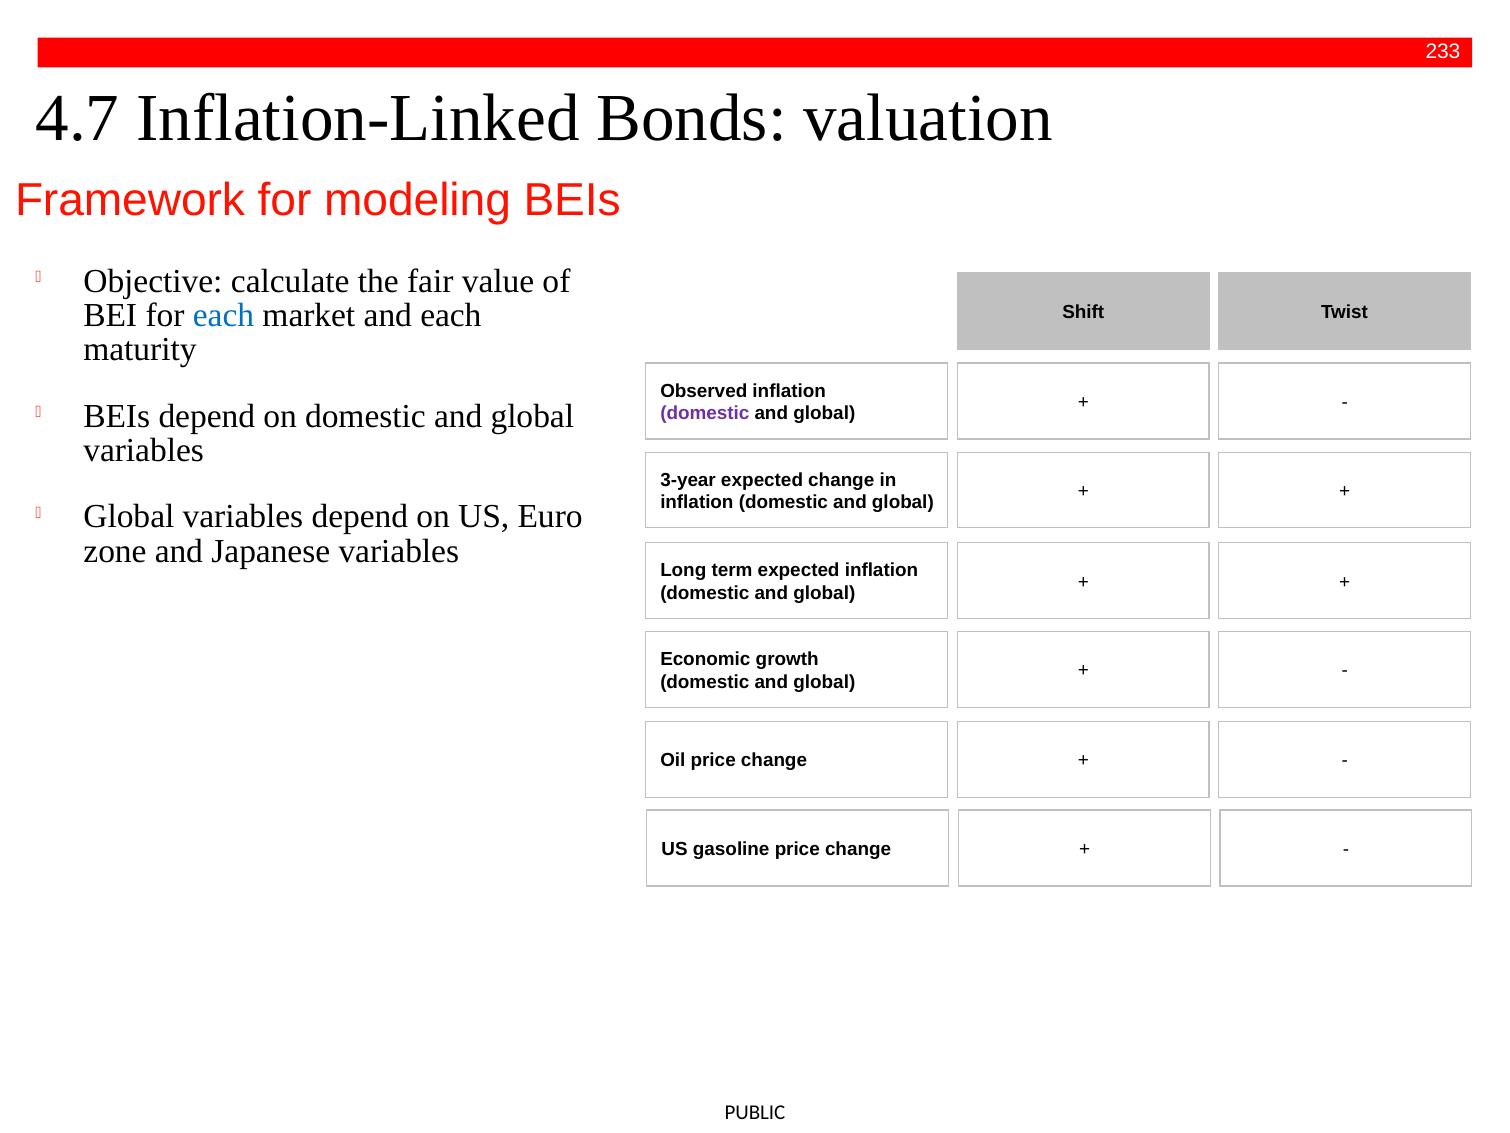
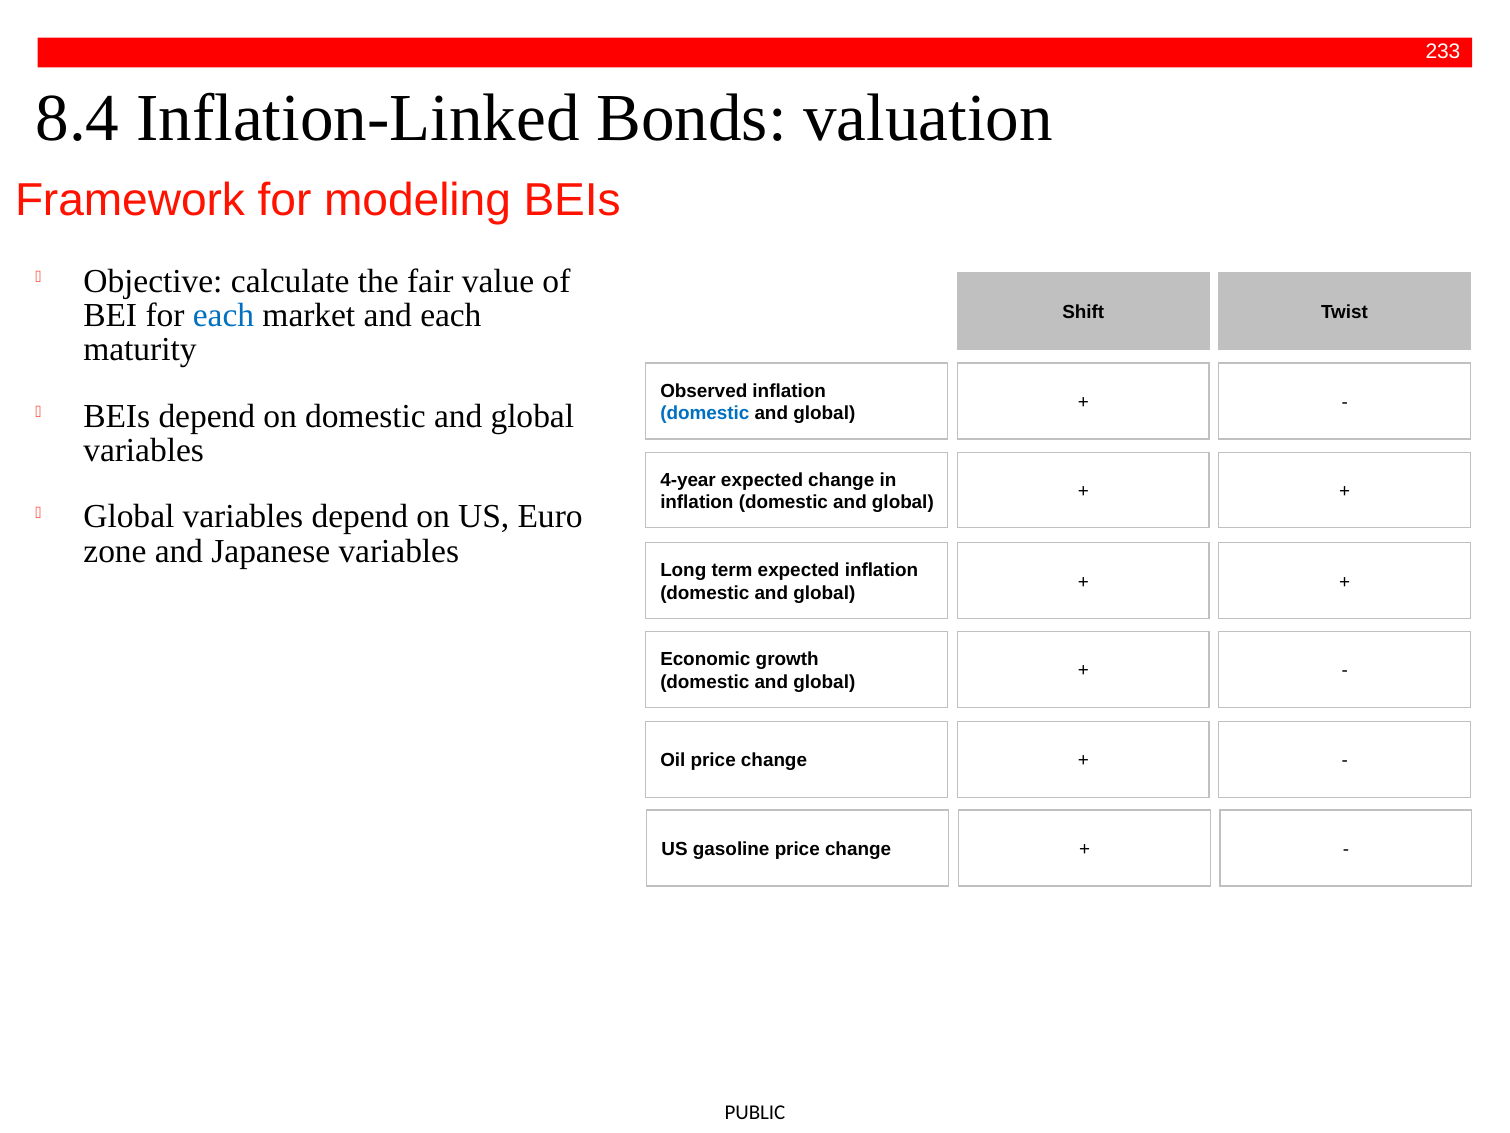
4.7: 4.7 -> 8.4
domestic at (705, 413) colour: purple -> blue
3-year: 3-year -> 4-year
